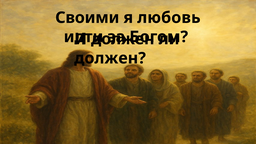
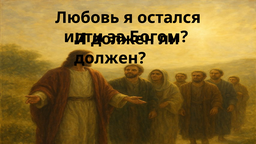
Своими: Своими -> Любовь
любовь: любовь -> остался
